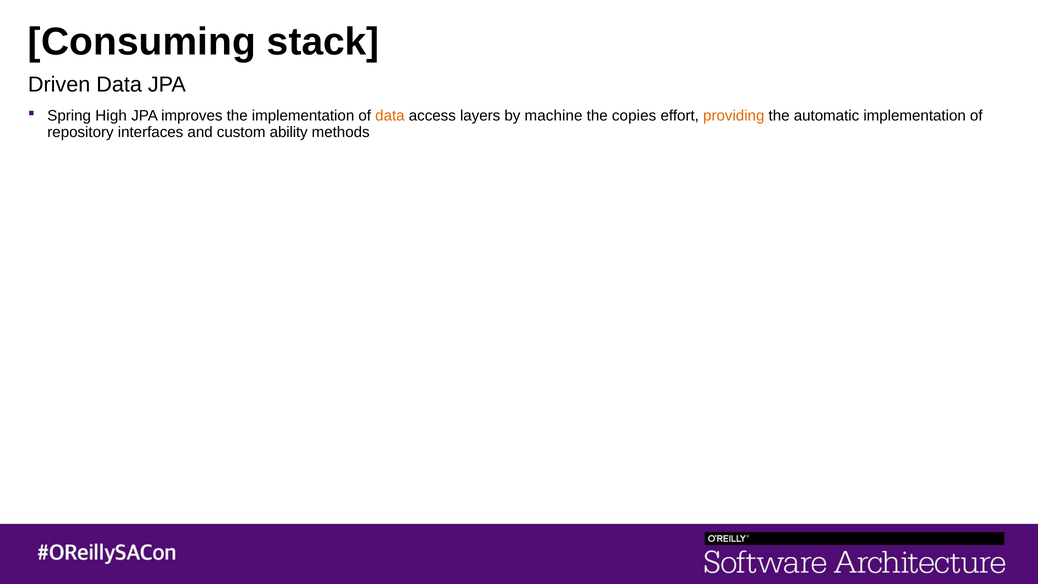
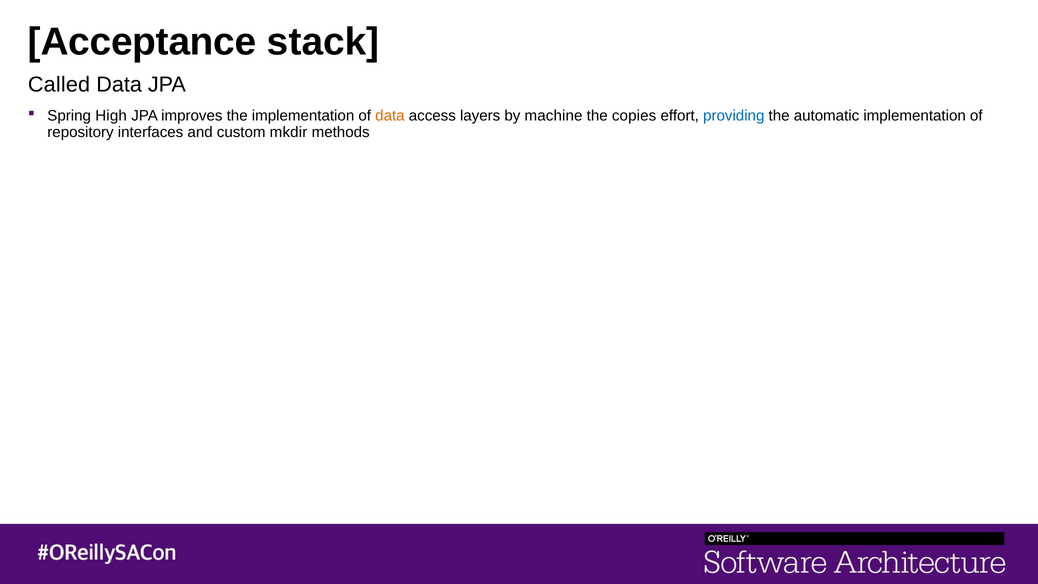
Consuming: Consuming -> Acceptance
Driven: Driven -> Called
providing colour: orange -> blue
ability: ability -> mkdir
